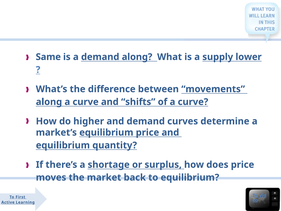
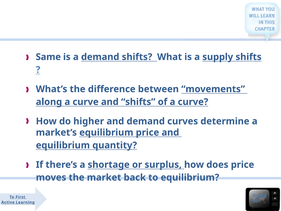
demand along: along -> shifts
supply lower: lower -> shifts
